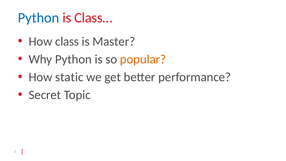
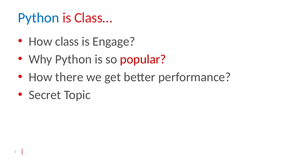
Master: Master -> Engage
popular colour: orange -> red
static: static -> there
